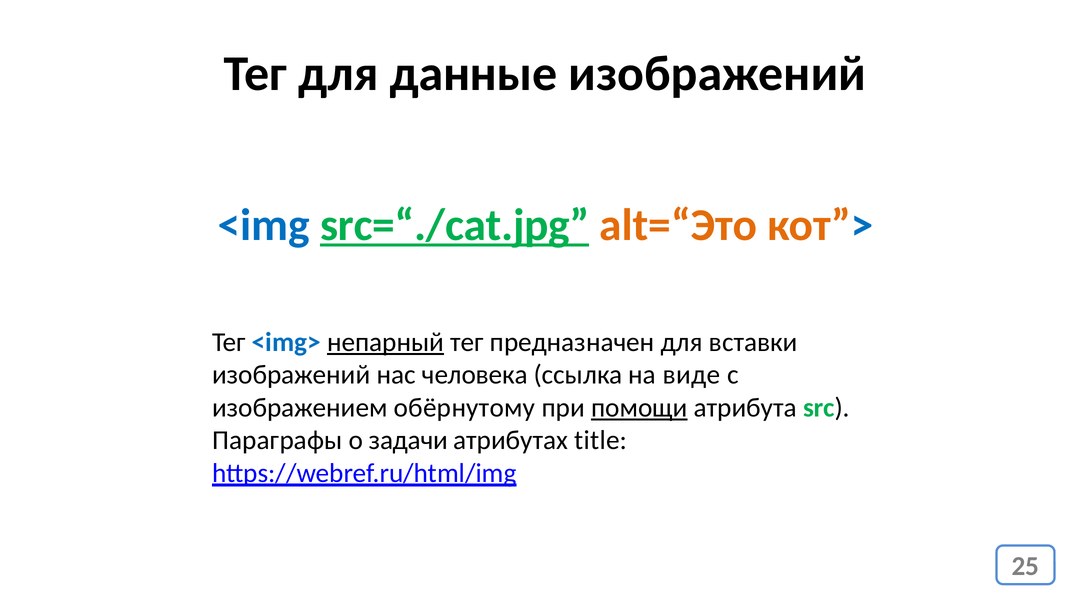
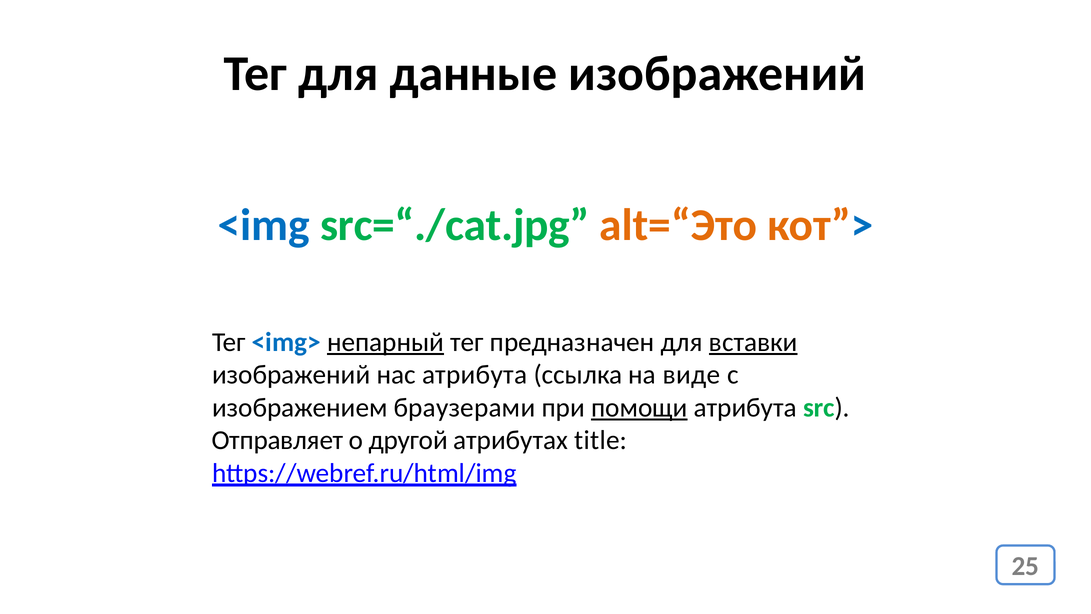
src=“./cat.jpg underline: present -> none
вставки underline: none -> present
нас человека: человека -> атрибута
обёрнутому: обёрнутому -> браузерами
Параграфы: Параграфы -> Отправляет
задачи: задачи -> другой
